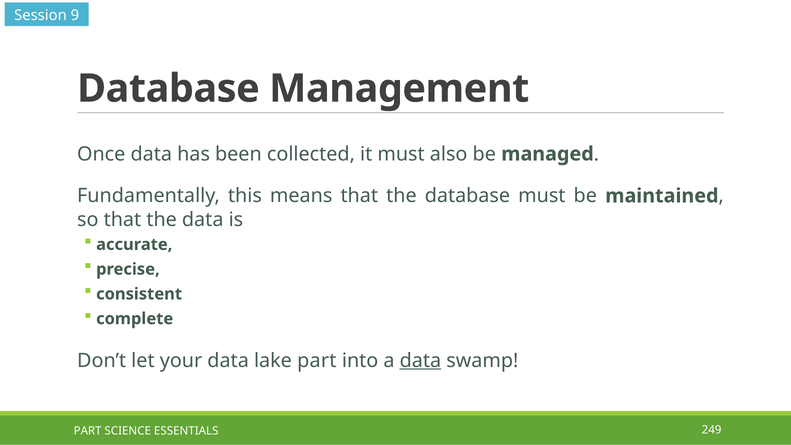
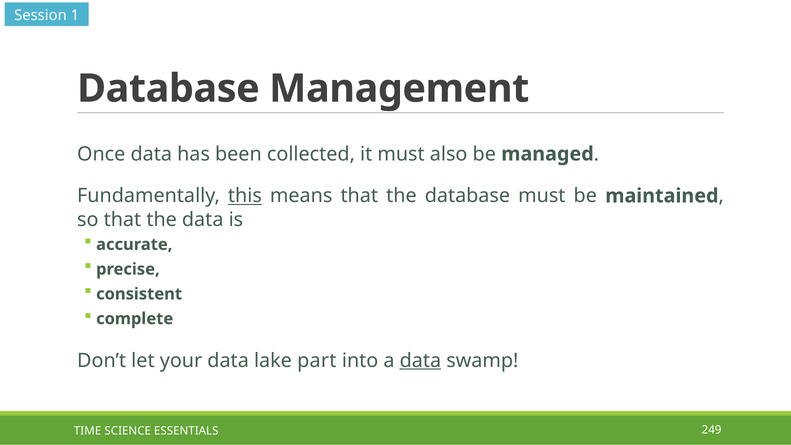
9: 9 -> 1
this underline: none -> present
PART at (88, 431): PART -> TIME
